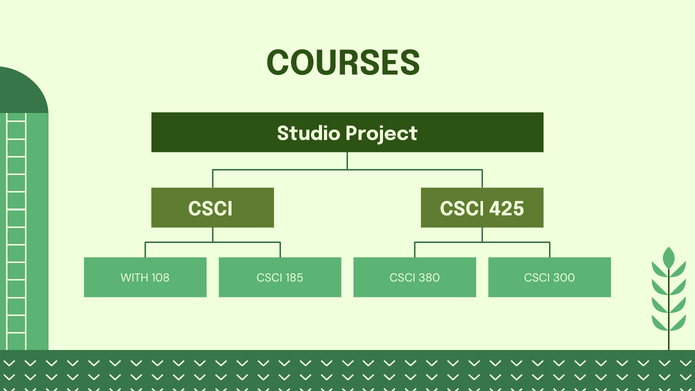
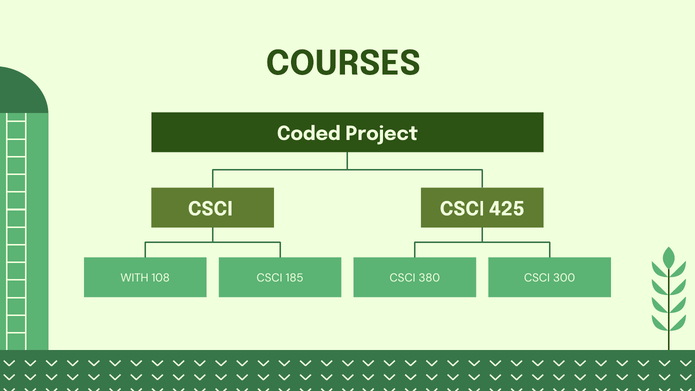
Studio: Studio -> Coded
